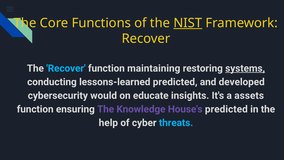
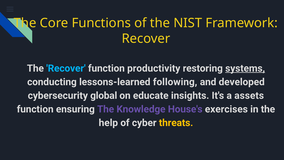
NIST underline: present -> none
maintaining: maintaining -> productivity
lessons-learned predicted: predicted -> following
would: would -> global
House's predicted: predicted -> exercises
threats colour: light blue -> yellow
